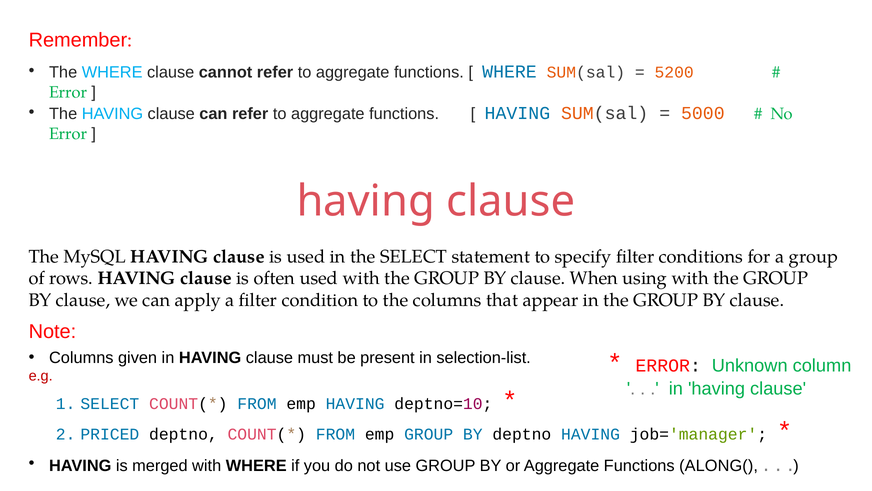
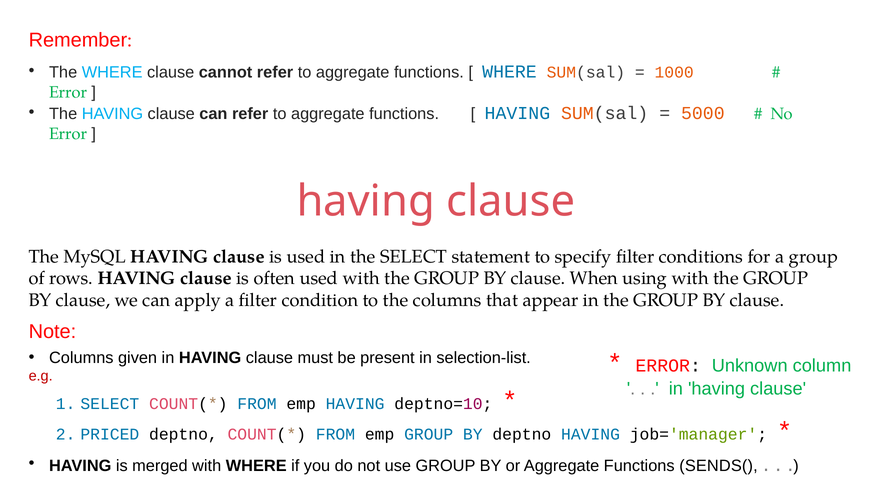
5200: 5200 -> 1000
ALONG(: ALONG( -> SENDS(
